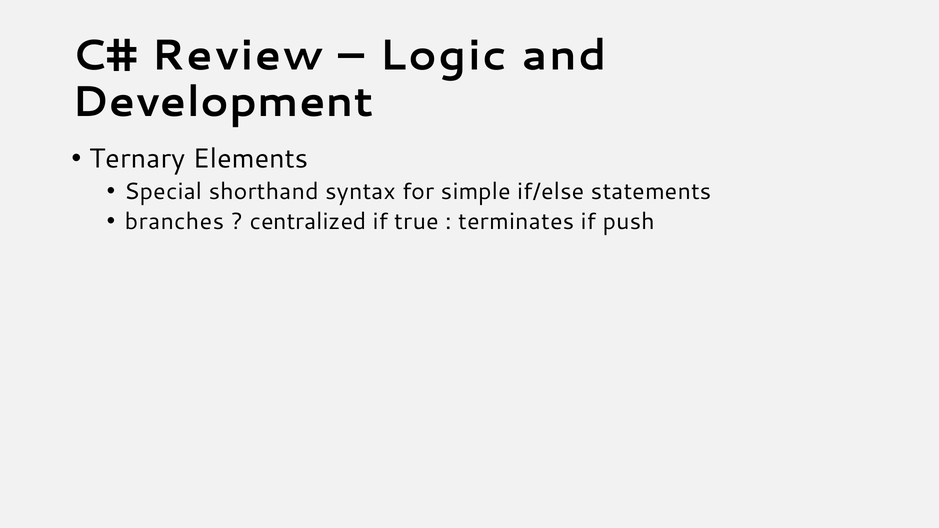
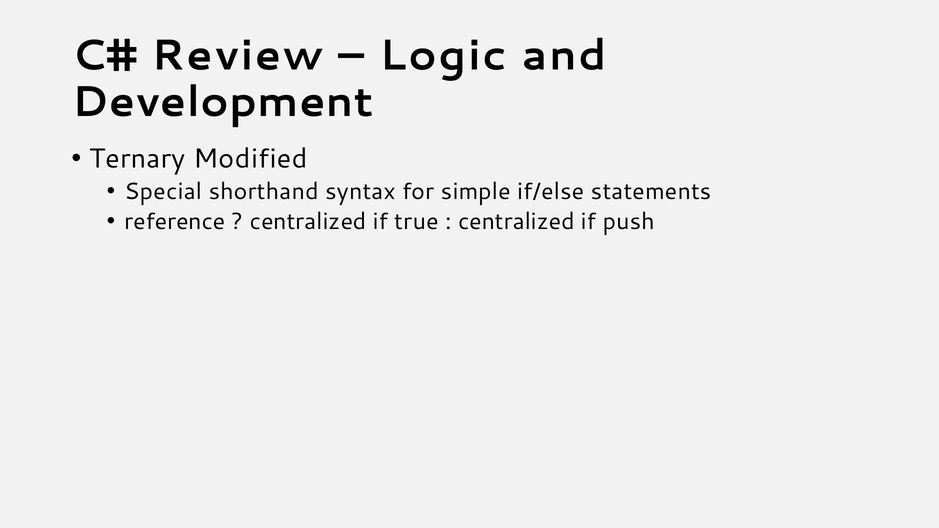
Elements: Elements -> Modified
branches: branches -> reference
terminates at (516, 222): terminates -> centralized
